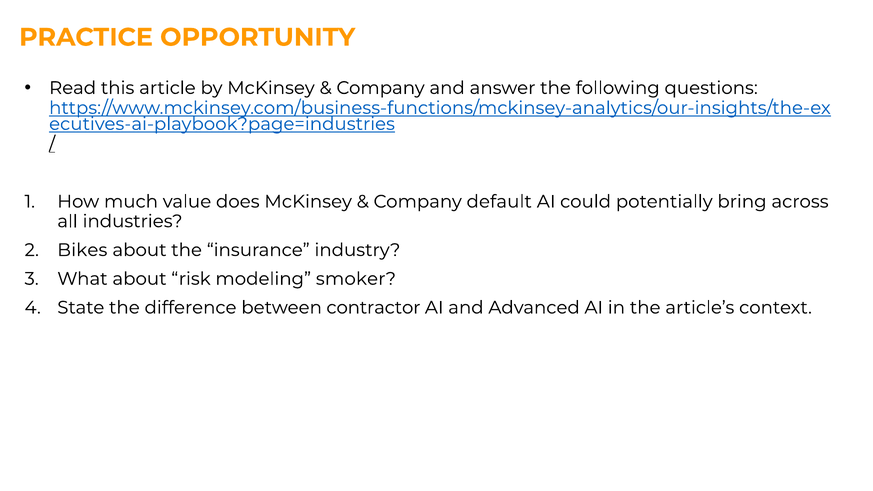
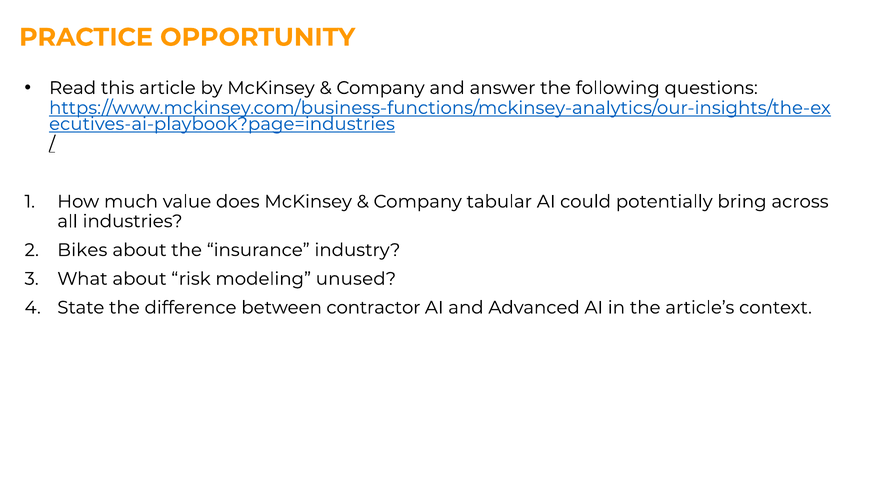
default: default -> tabular
smoker: smoker -> unused
